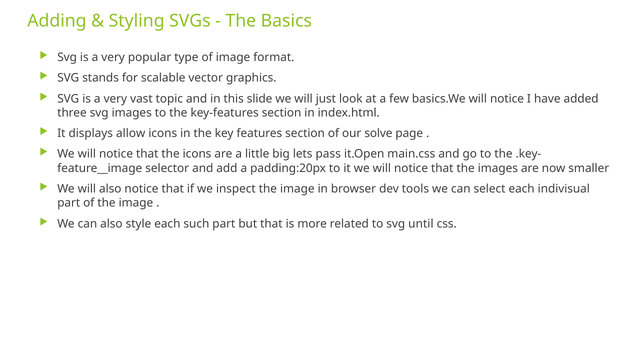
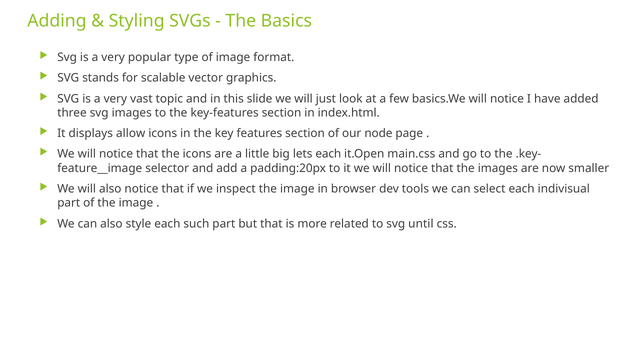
solve: solve -> node
lets pass: pass -> each
